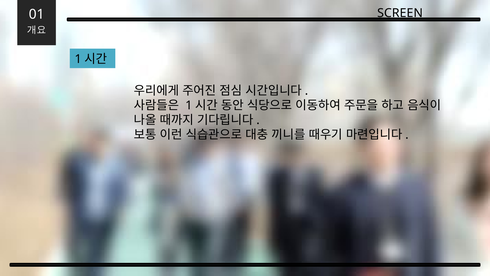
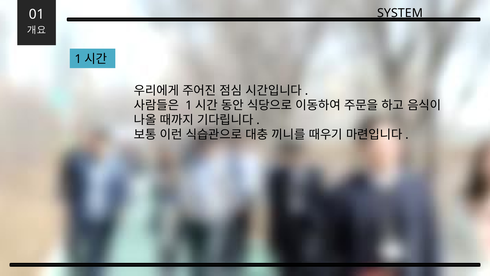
SCREEN: SCREEN -> SYSTEM
